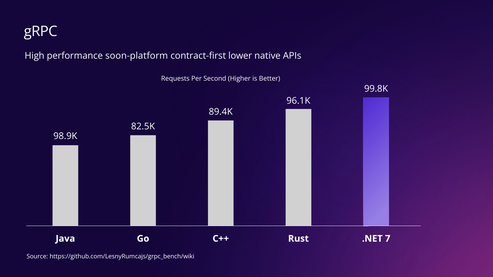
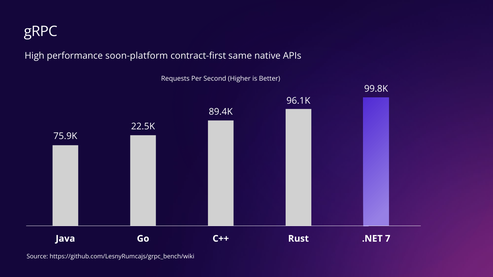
lower: lower -> same
82.5K: 82.5K -> 22.5K
98.9K: 98.9K -> 75.9K
